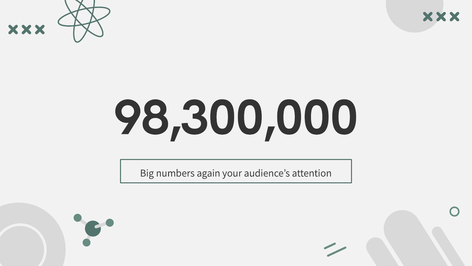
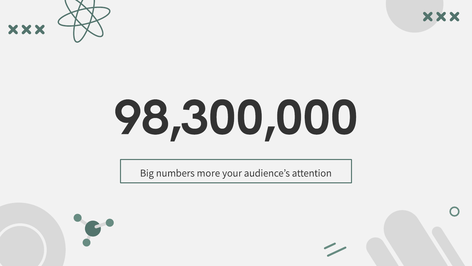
again: again -> more
